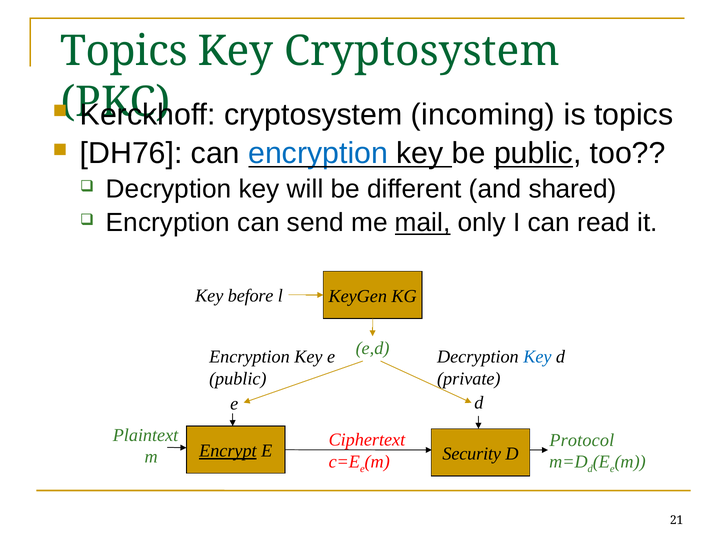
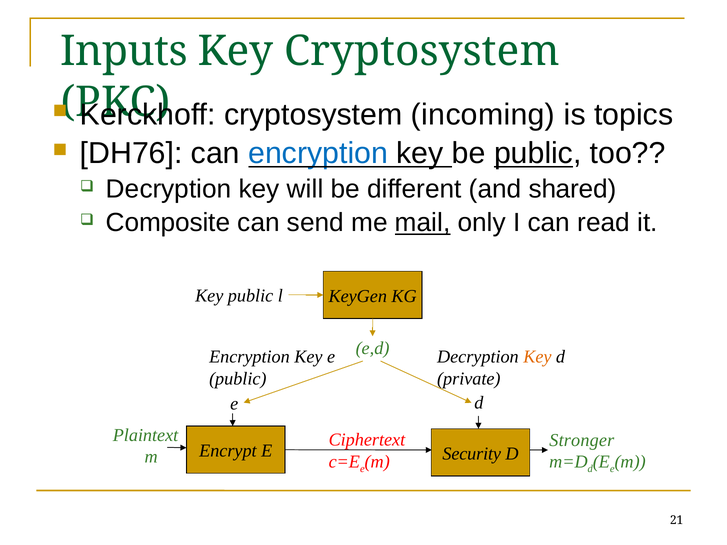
Topics at (124, 51): Topics -> Inputs
Encryption at (168, 223): Encryption -> Composite
Key before: before -> public
Key at (537, 357) colour: blue -> orange
Protocol: Protocol -> Stronger
Encrypt underline: present -> none
